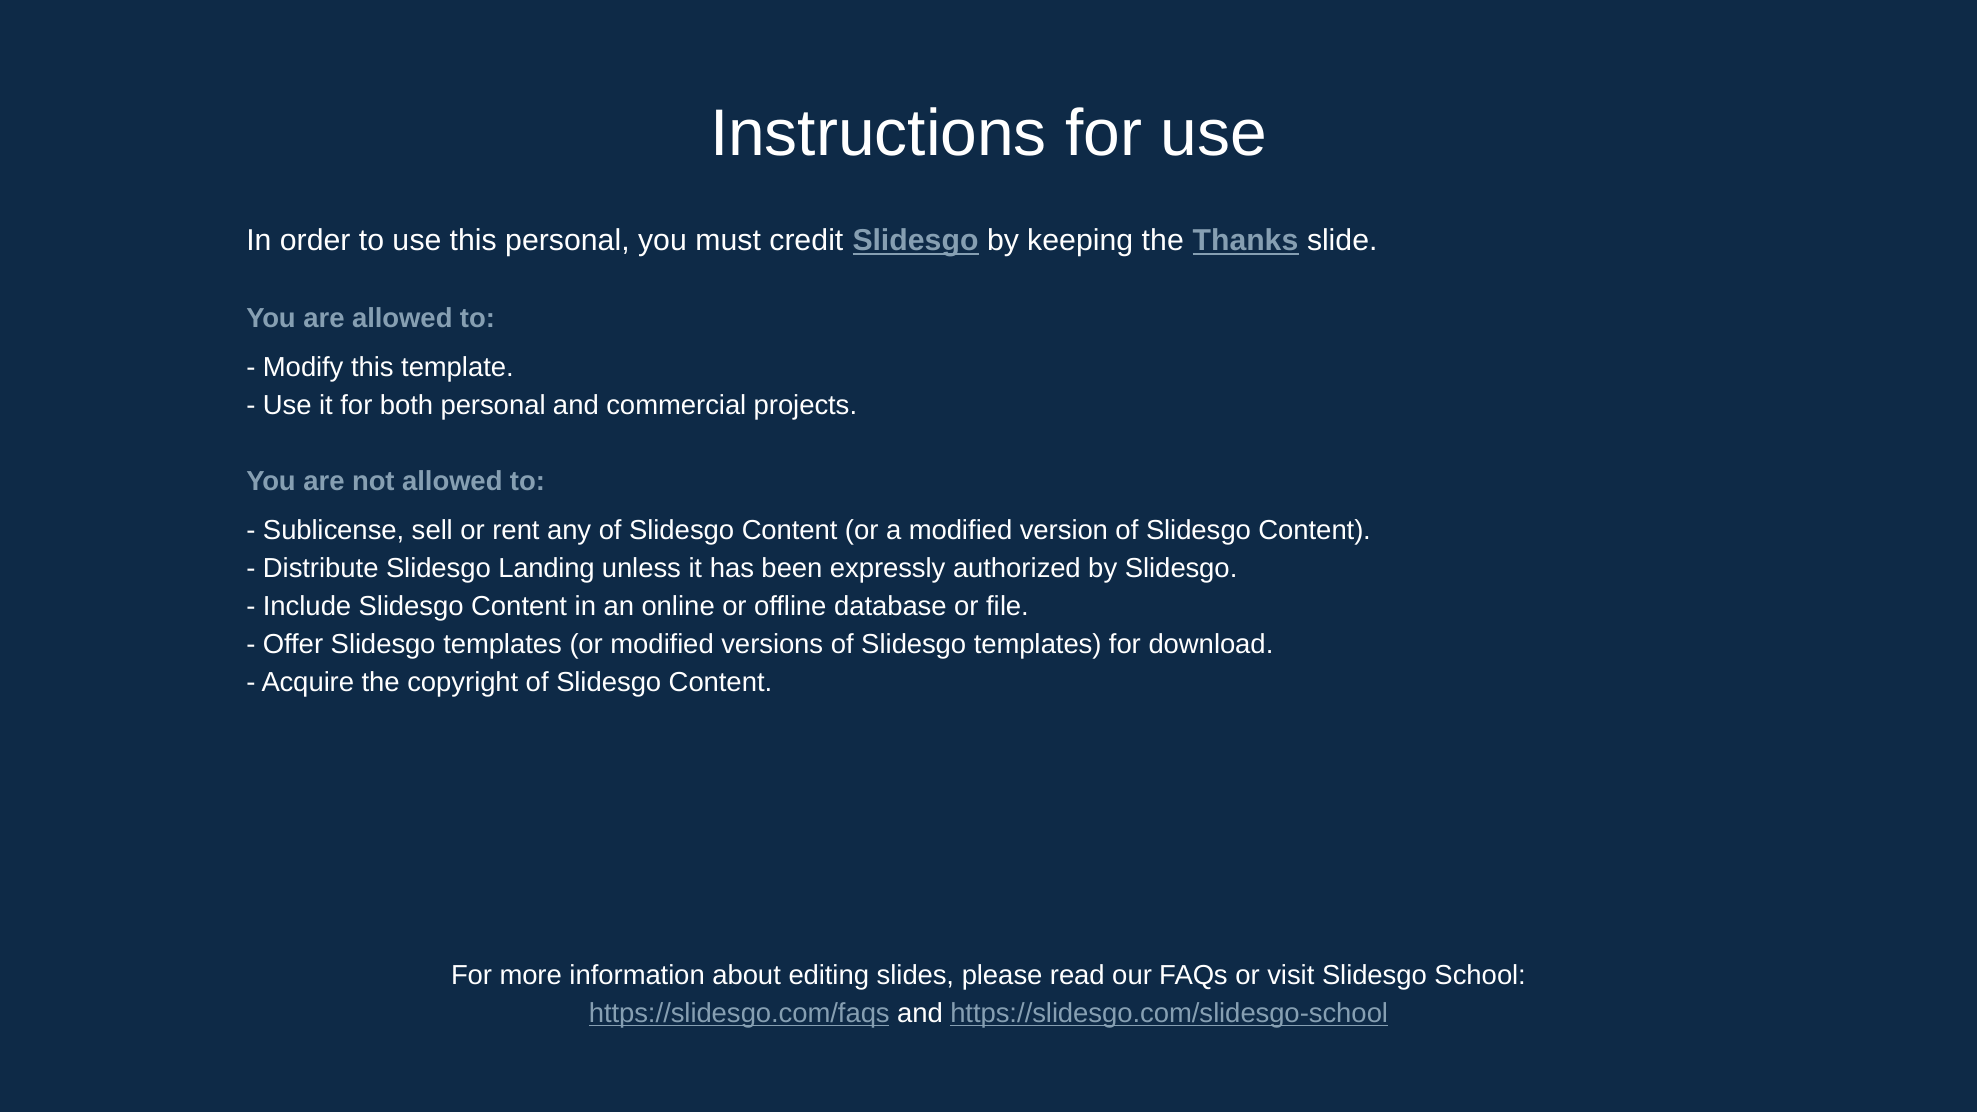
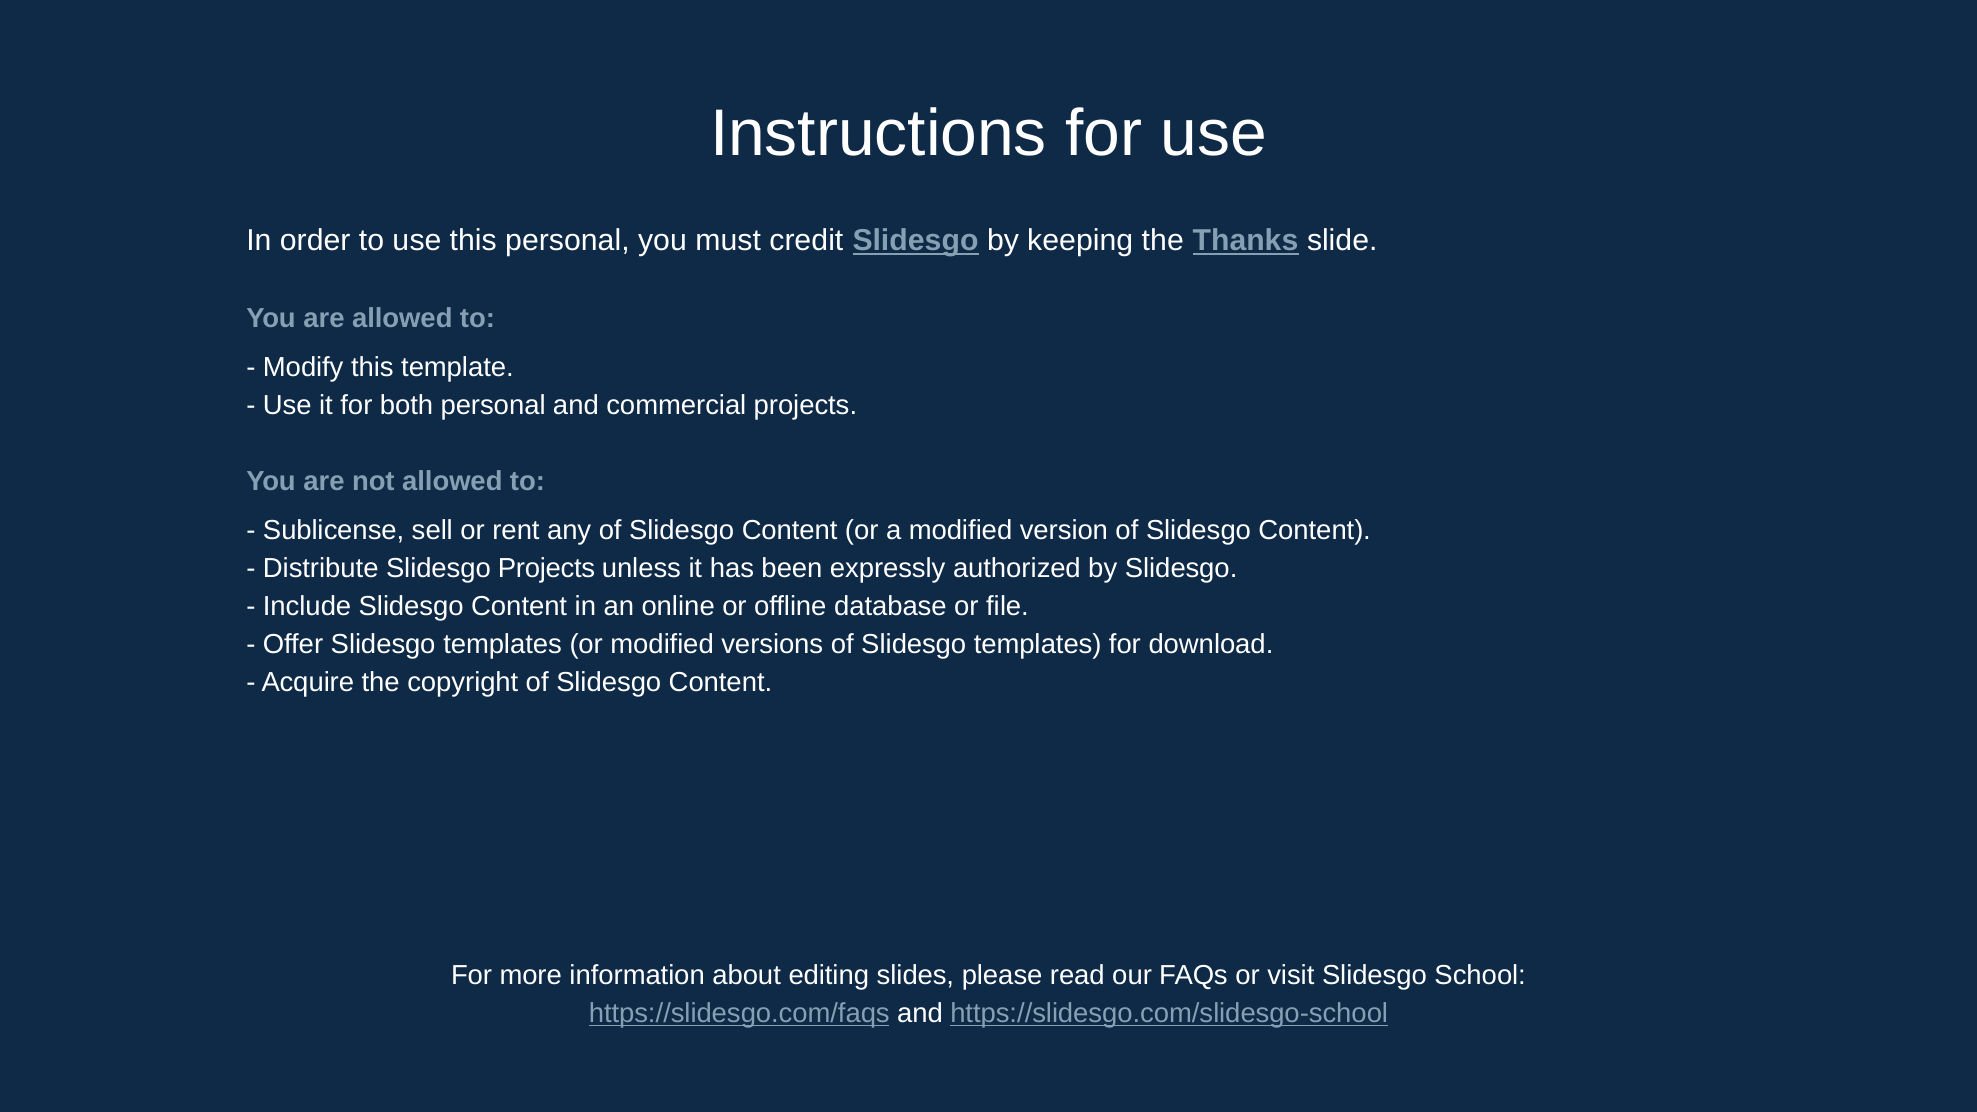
Slidesgo Landing: Landing -> Projects
